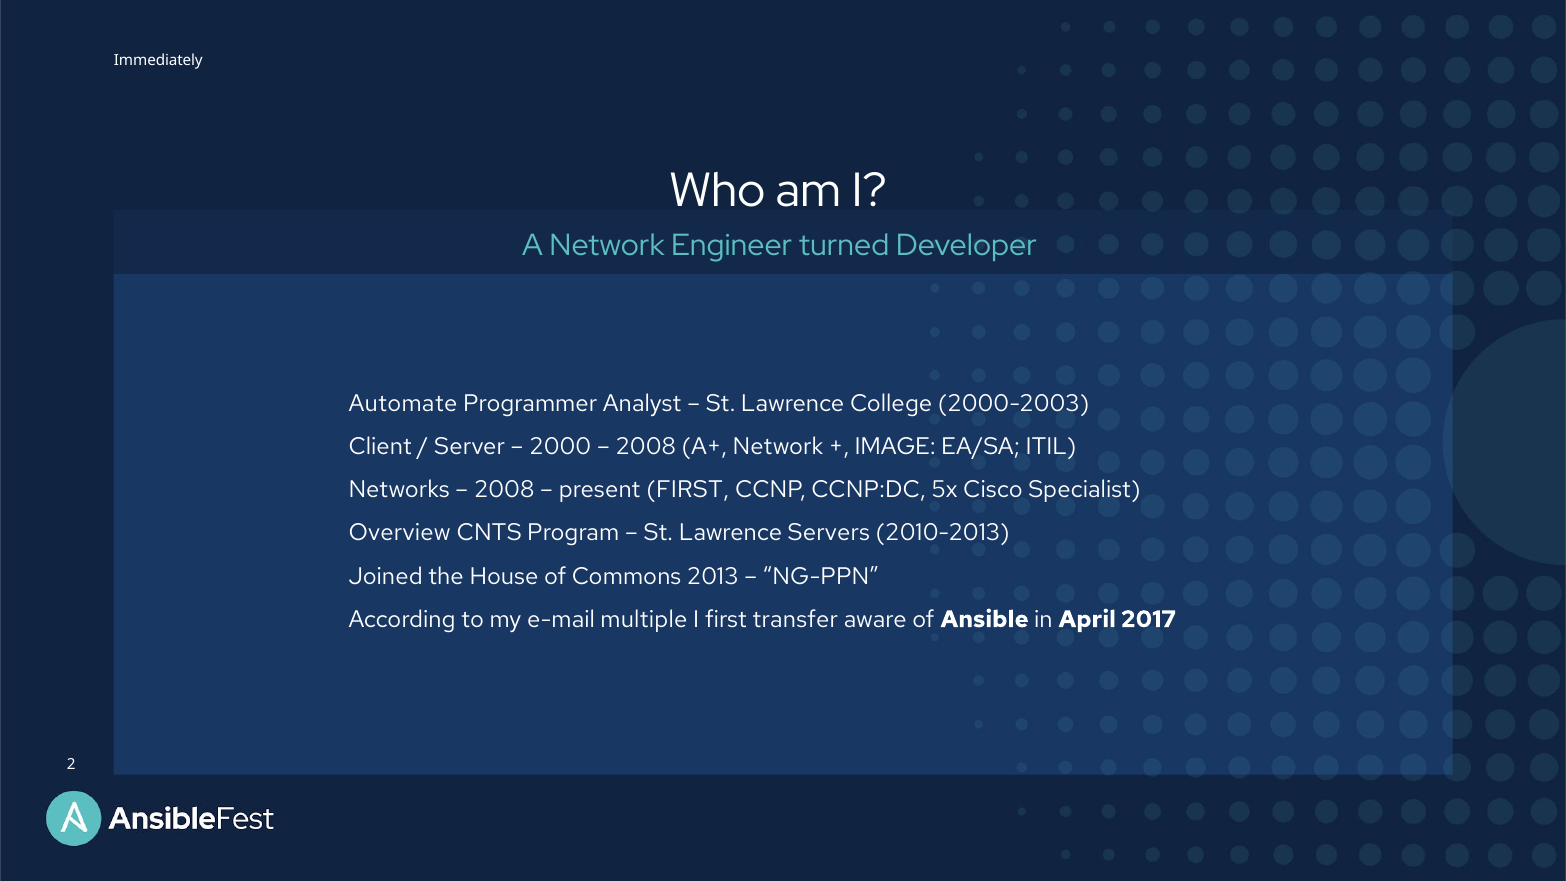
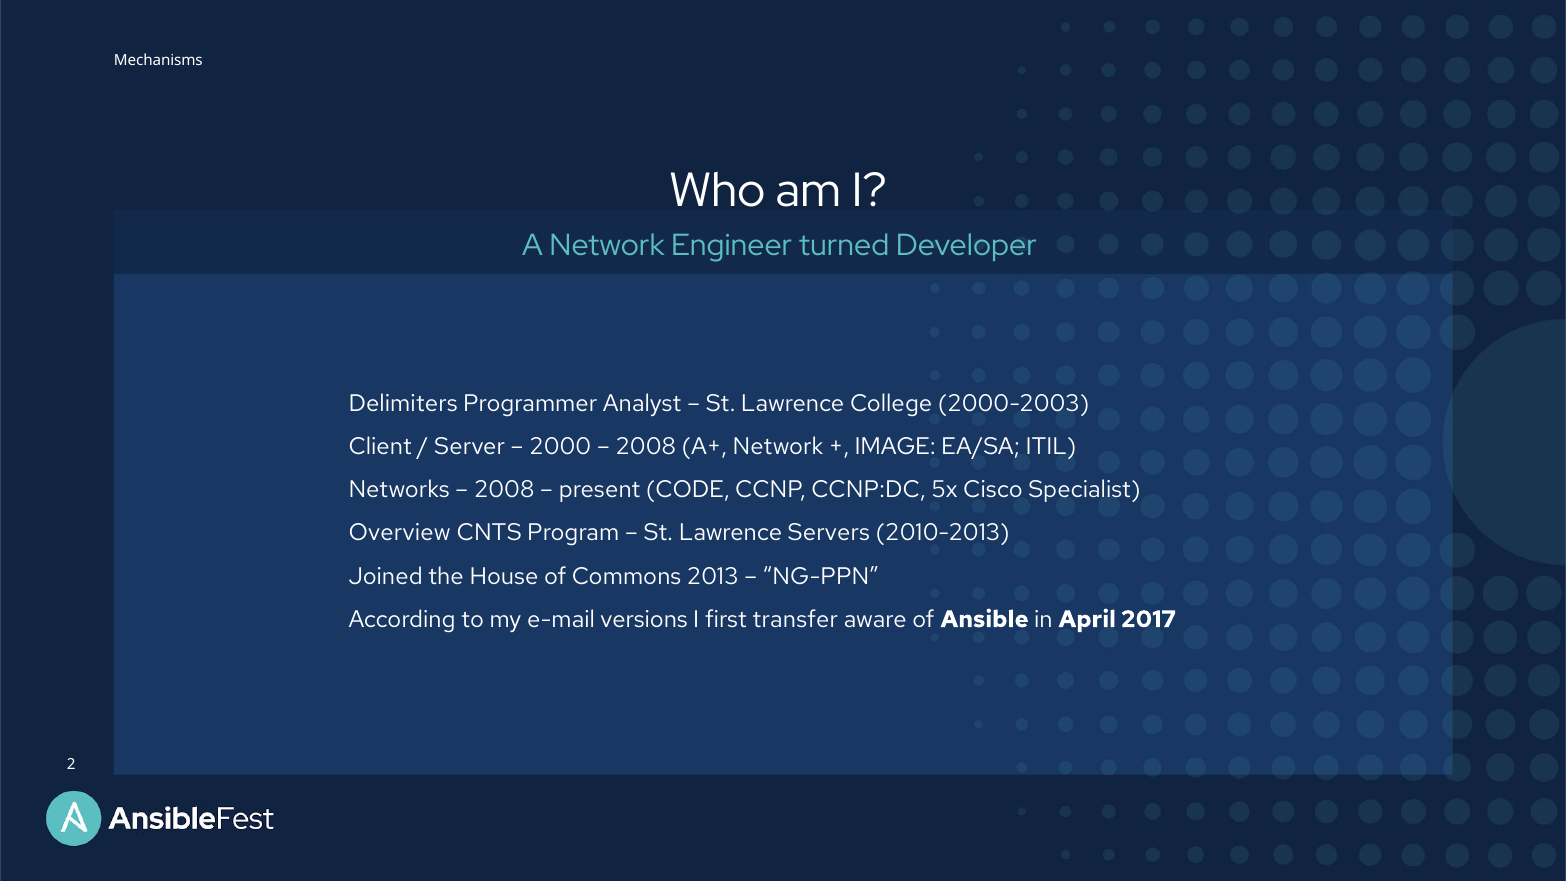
Immediately: Immediately -> Mechanisms
Automate: Automate -> Delimiters
present FIRST: FIRST -> CODE
multiple: multiple -> versions
